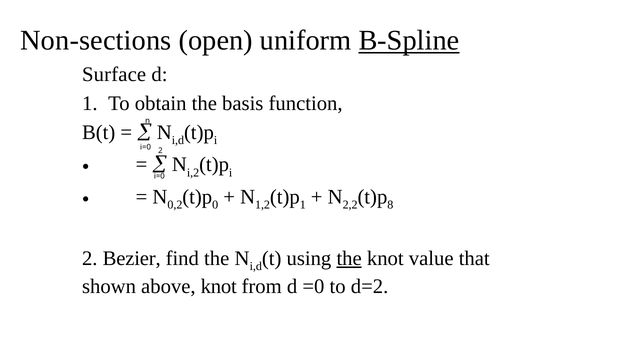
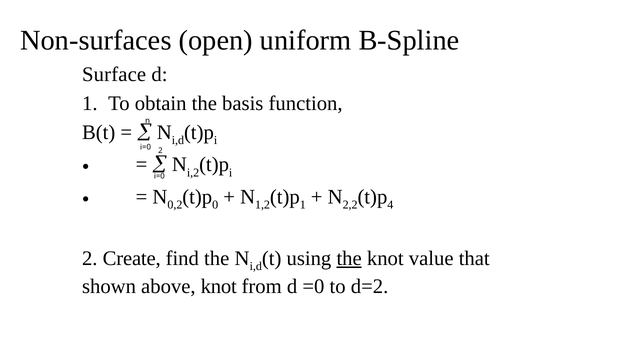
Non-sections: Non-sections -> Non-surfaces
B-Spline underline: present -> none
8: 8 -> 4
Bezier: Bezier -> Create
